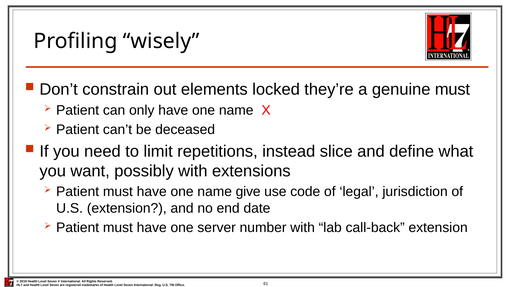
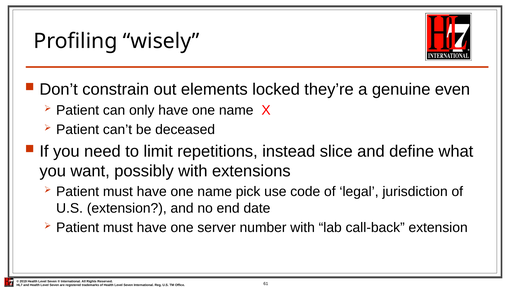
genuine must: must -> even
give: give -> pick
